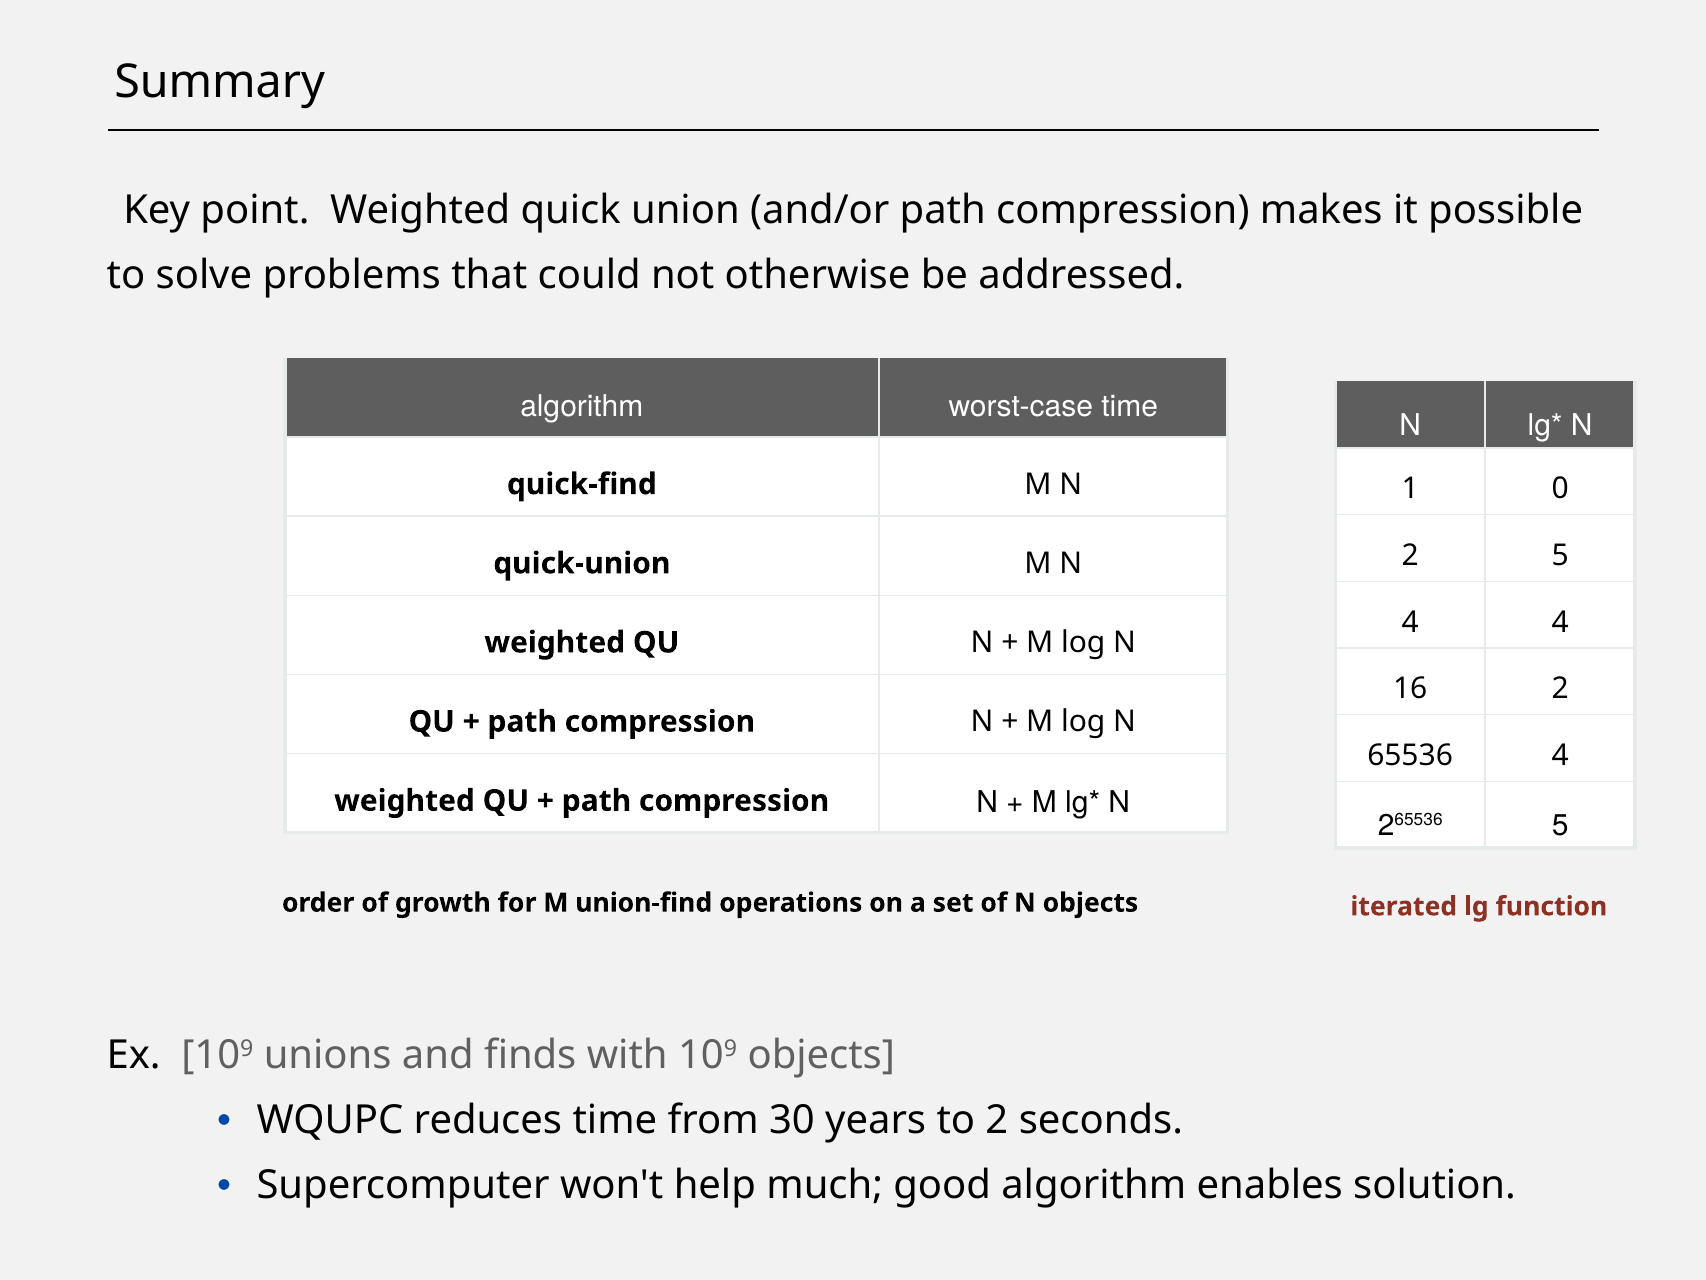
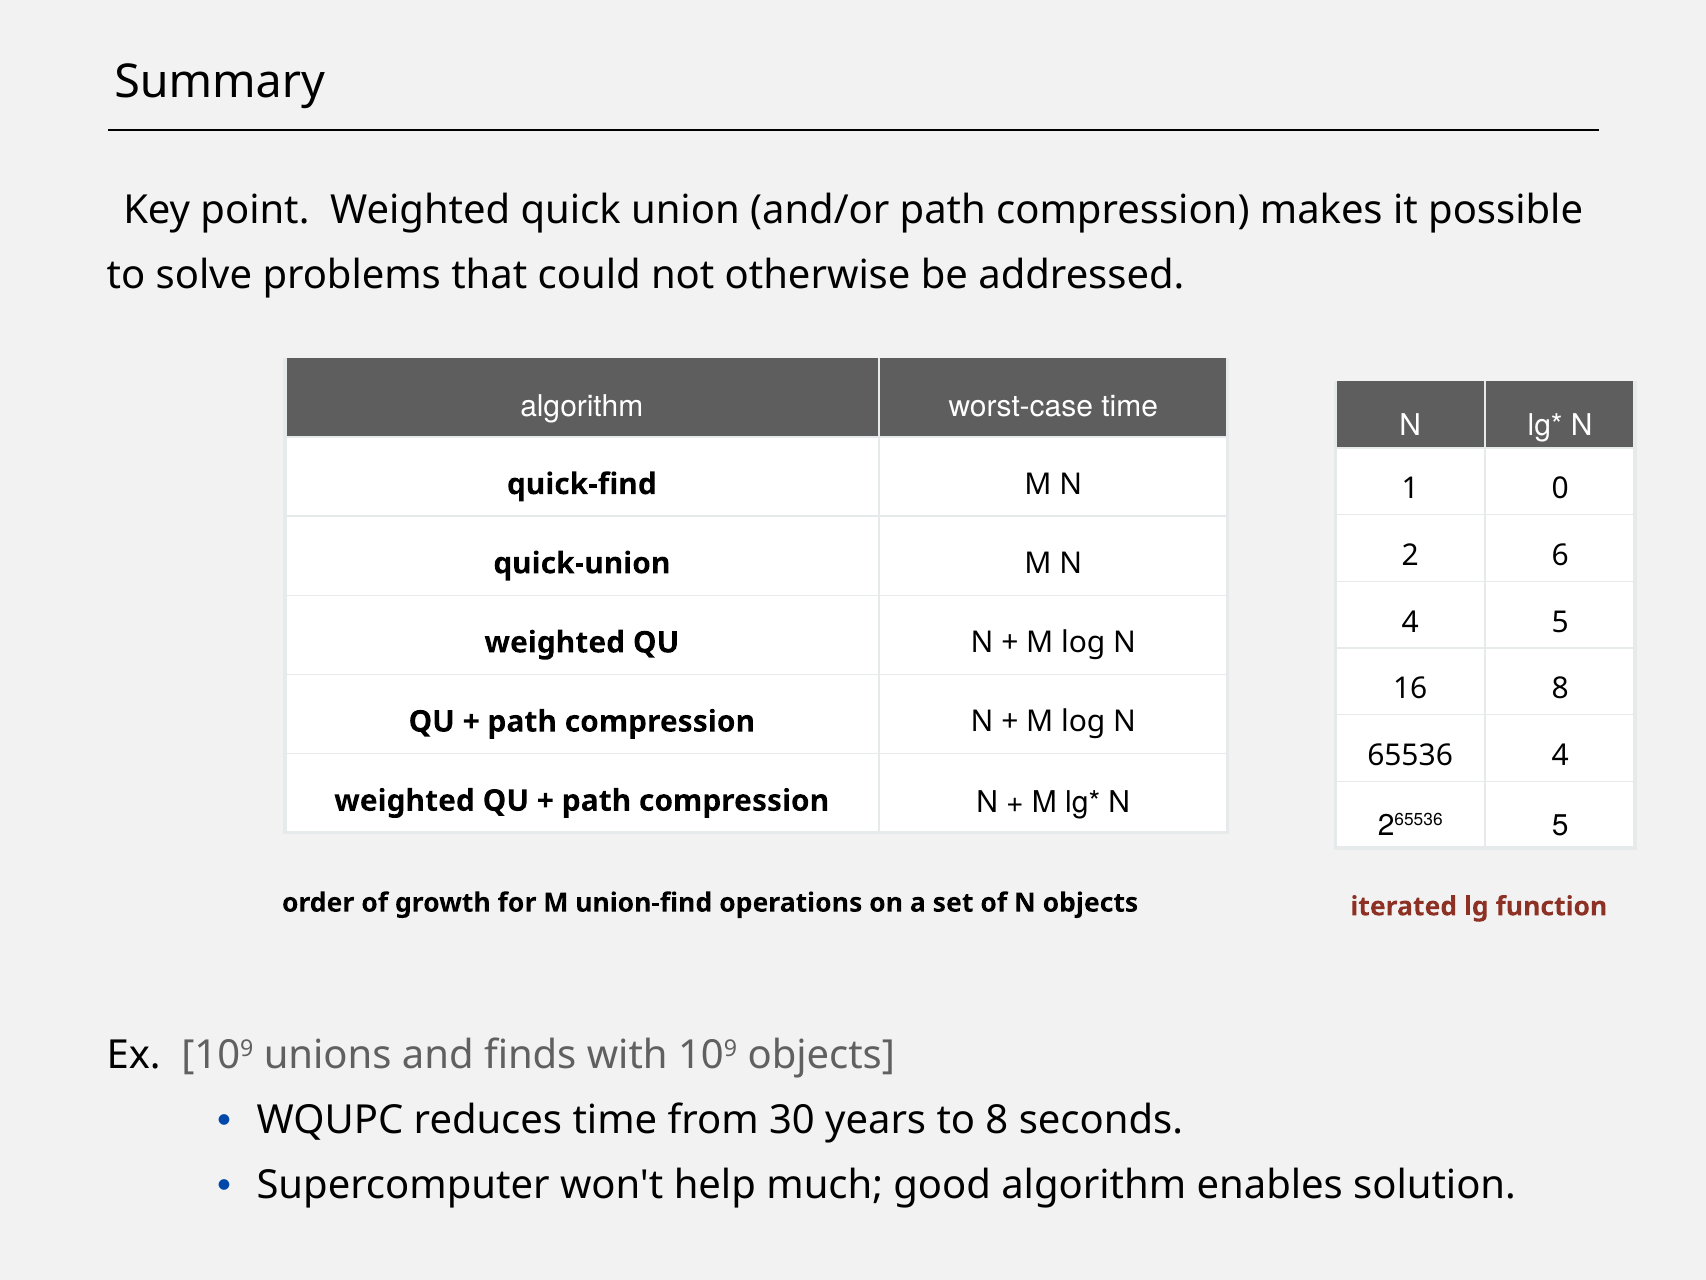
2 5: 5 -> 6
4 4: 4 -> 5
16 2: 2 -> 8
to 2: 2 -> 8
